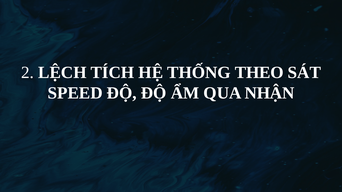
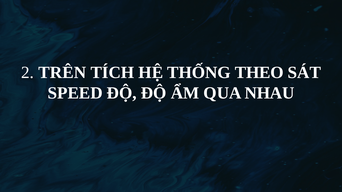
LỆCH: LỆCH -> TRÊN
NHẬN: NHẬN -> NHAU
